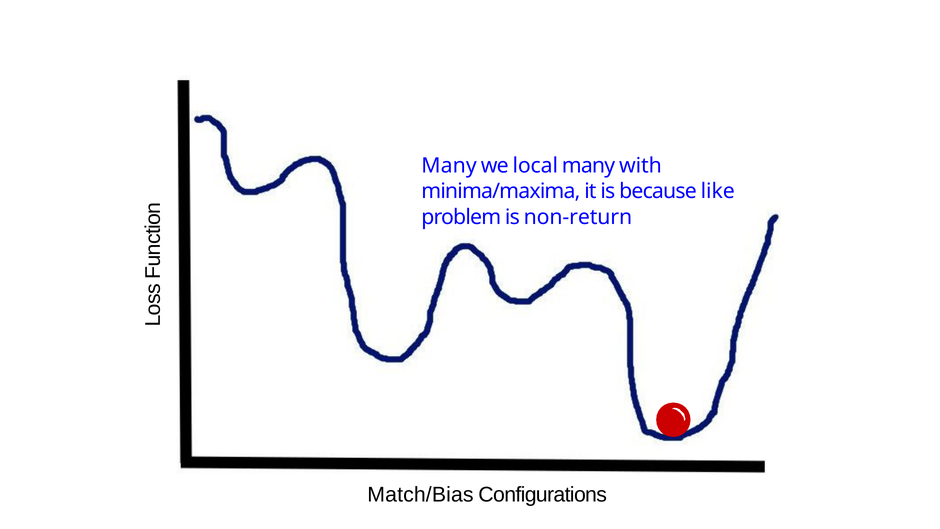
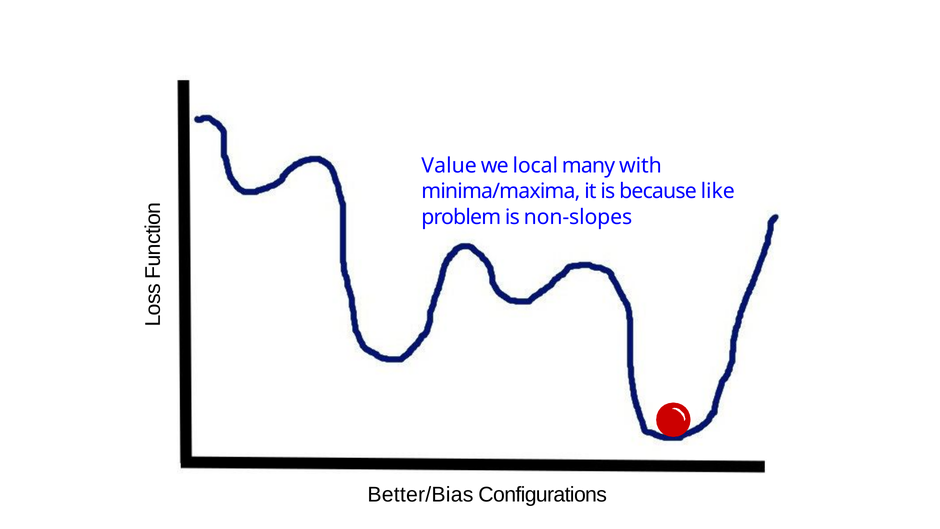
Many at (449, 166): Many -> Value
non-return: non-return -> non-slopes
Match/Bias: Match/Bias -> Better/Bias
